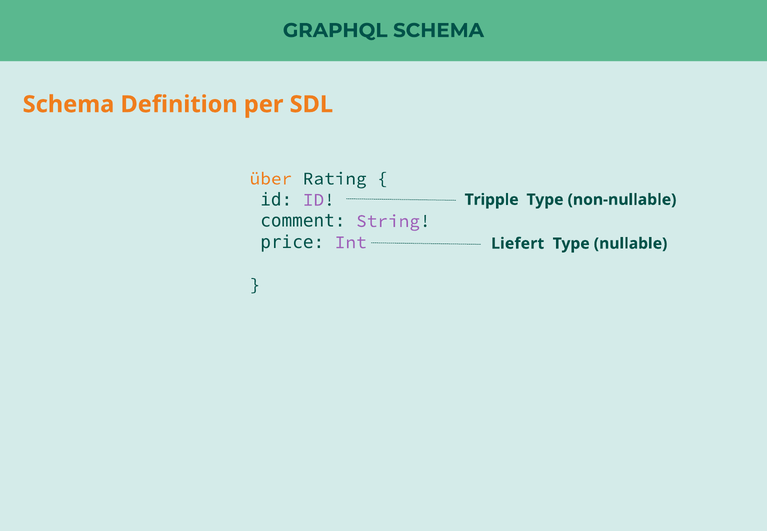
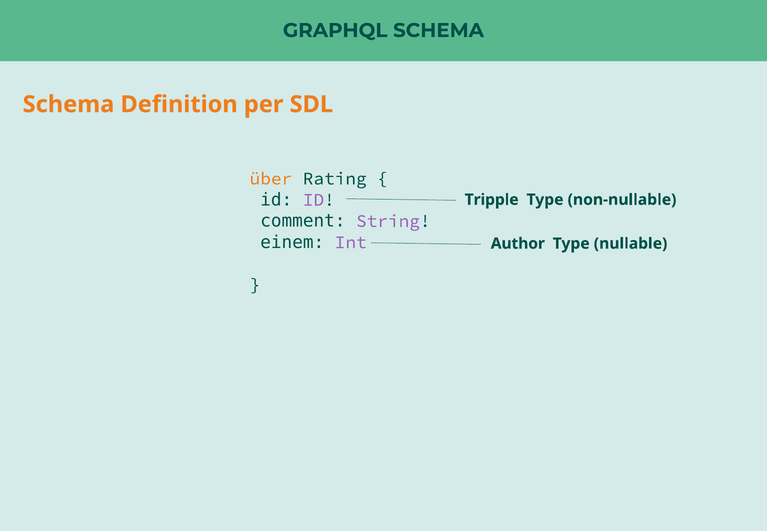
price: price -> einem
Liefert: Liefert -> Author
